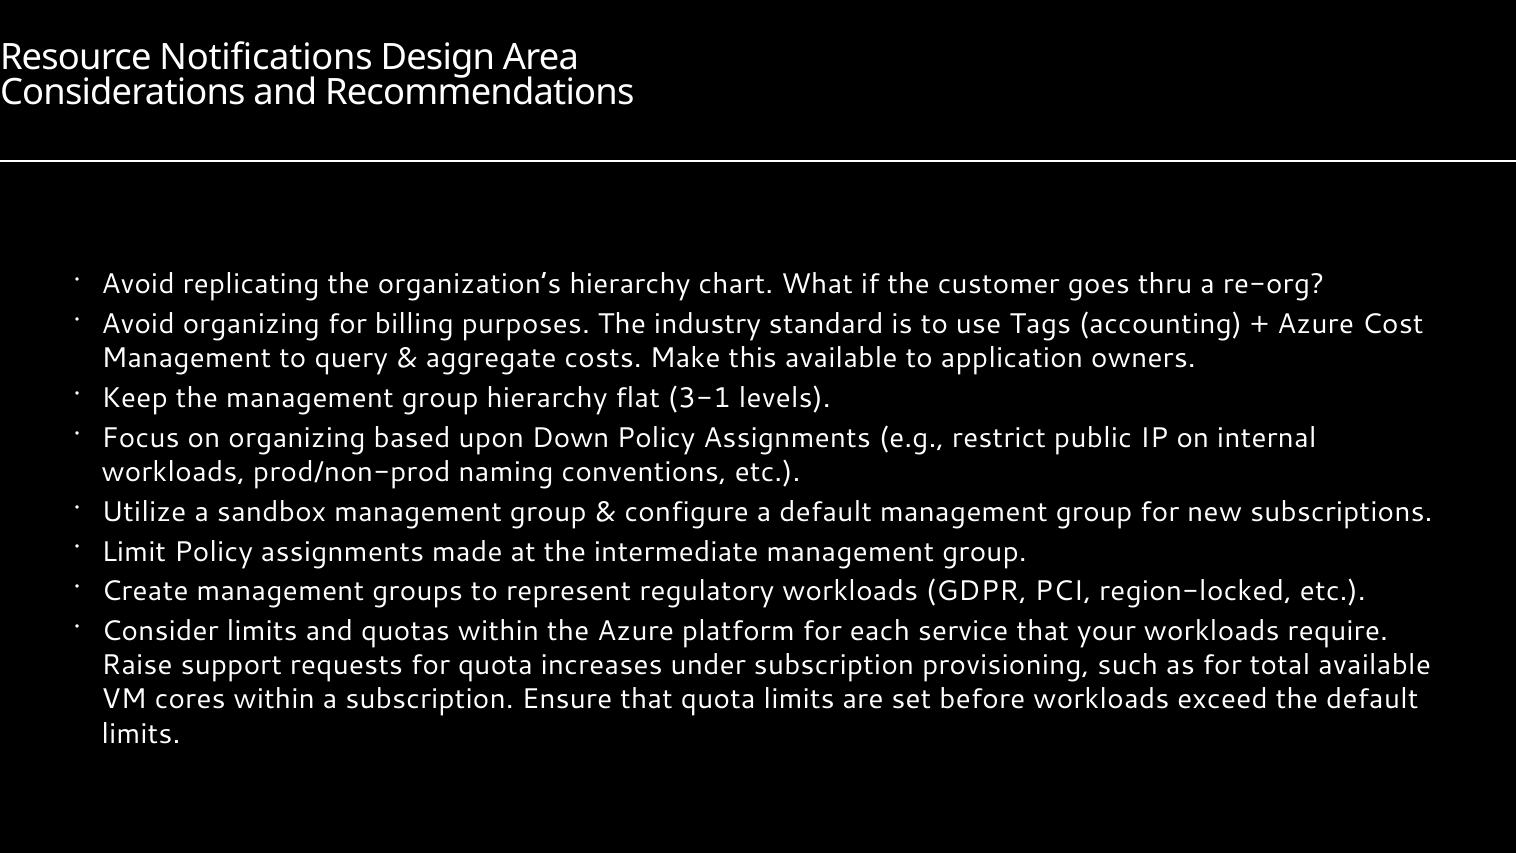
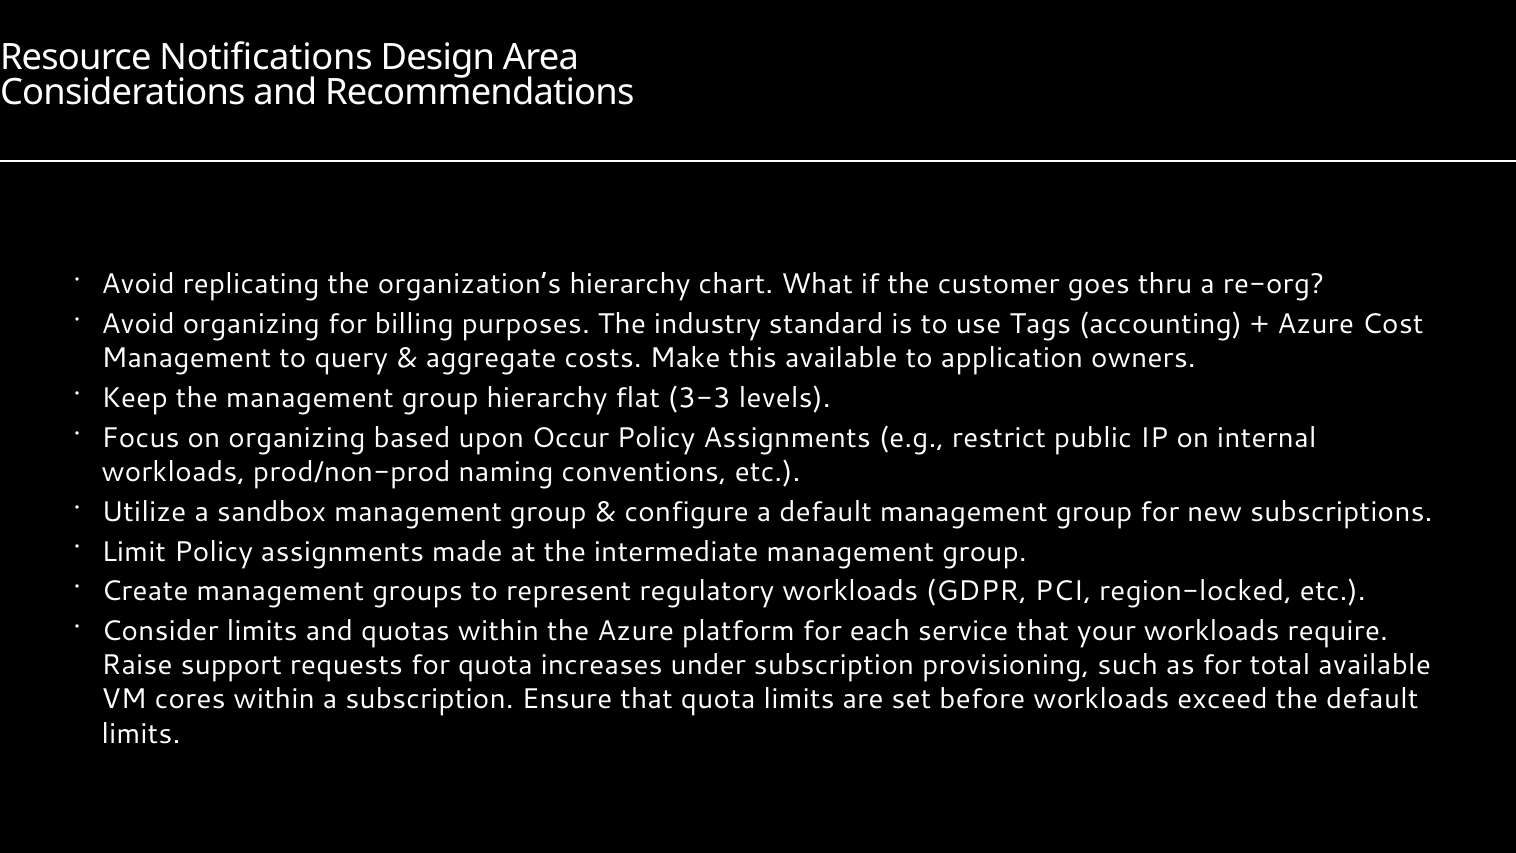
3-1: 3-1 -> 3-3
Down: Down -> Occur
